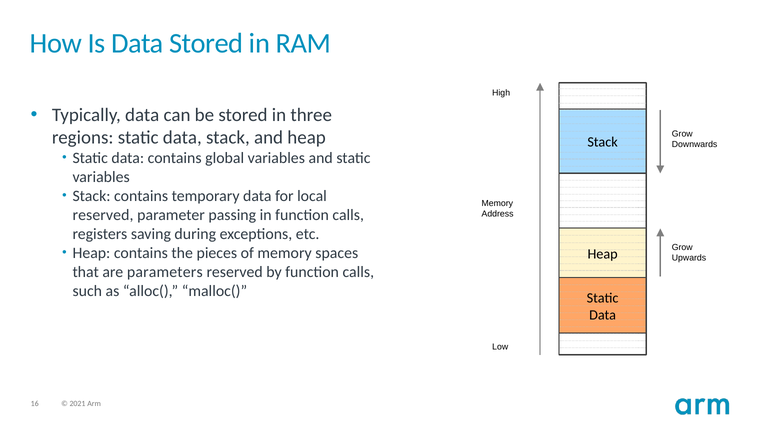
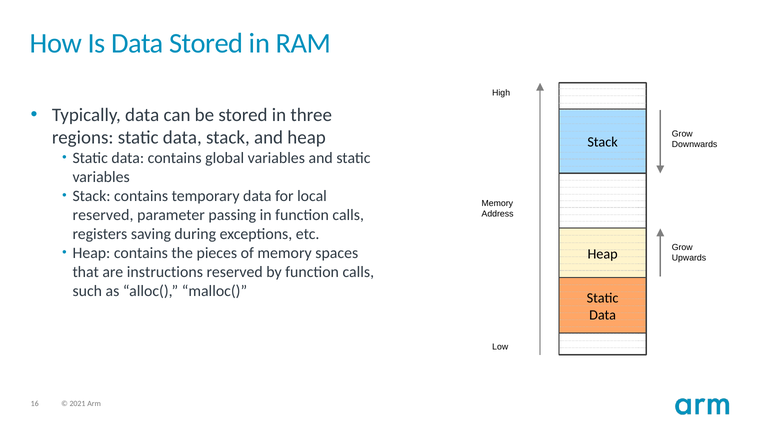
parameters: parameters -> instructions
